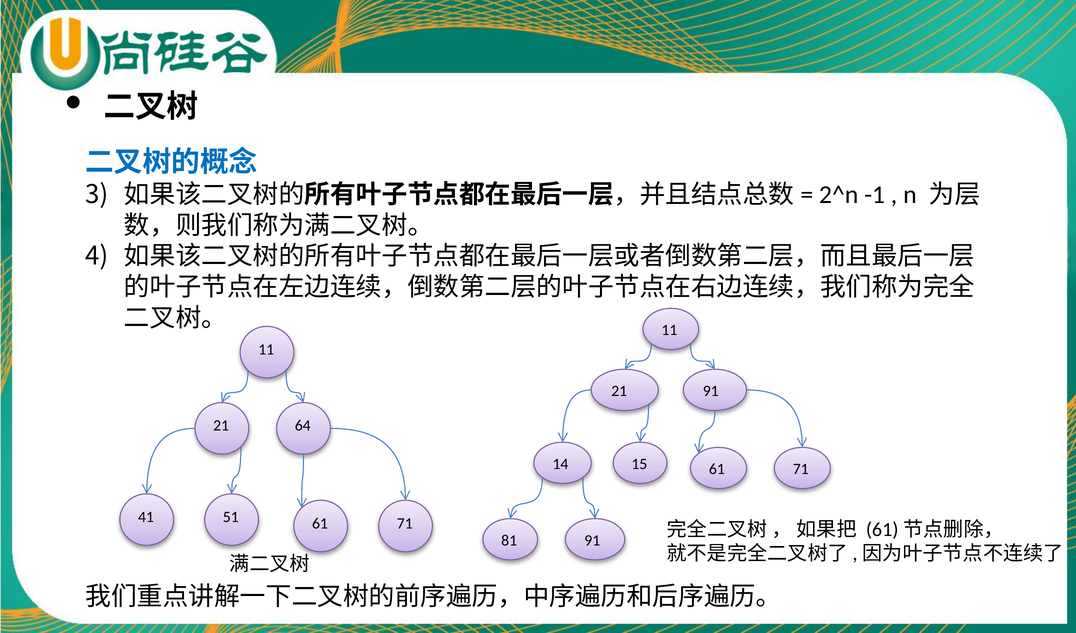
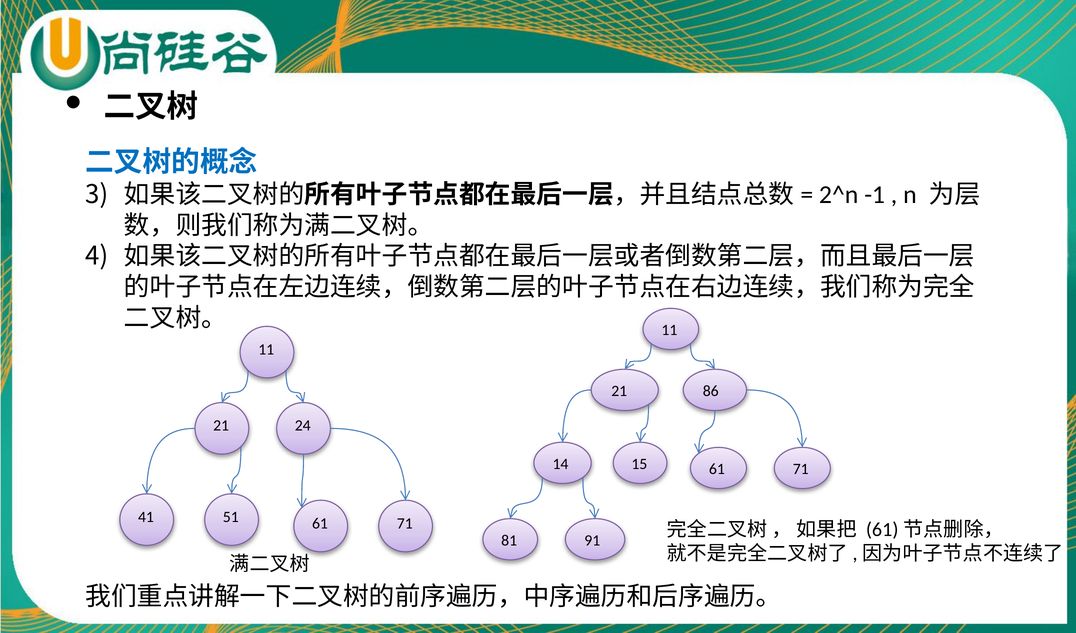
21 91: 91 -> 86
64: 64 -> 24
